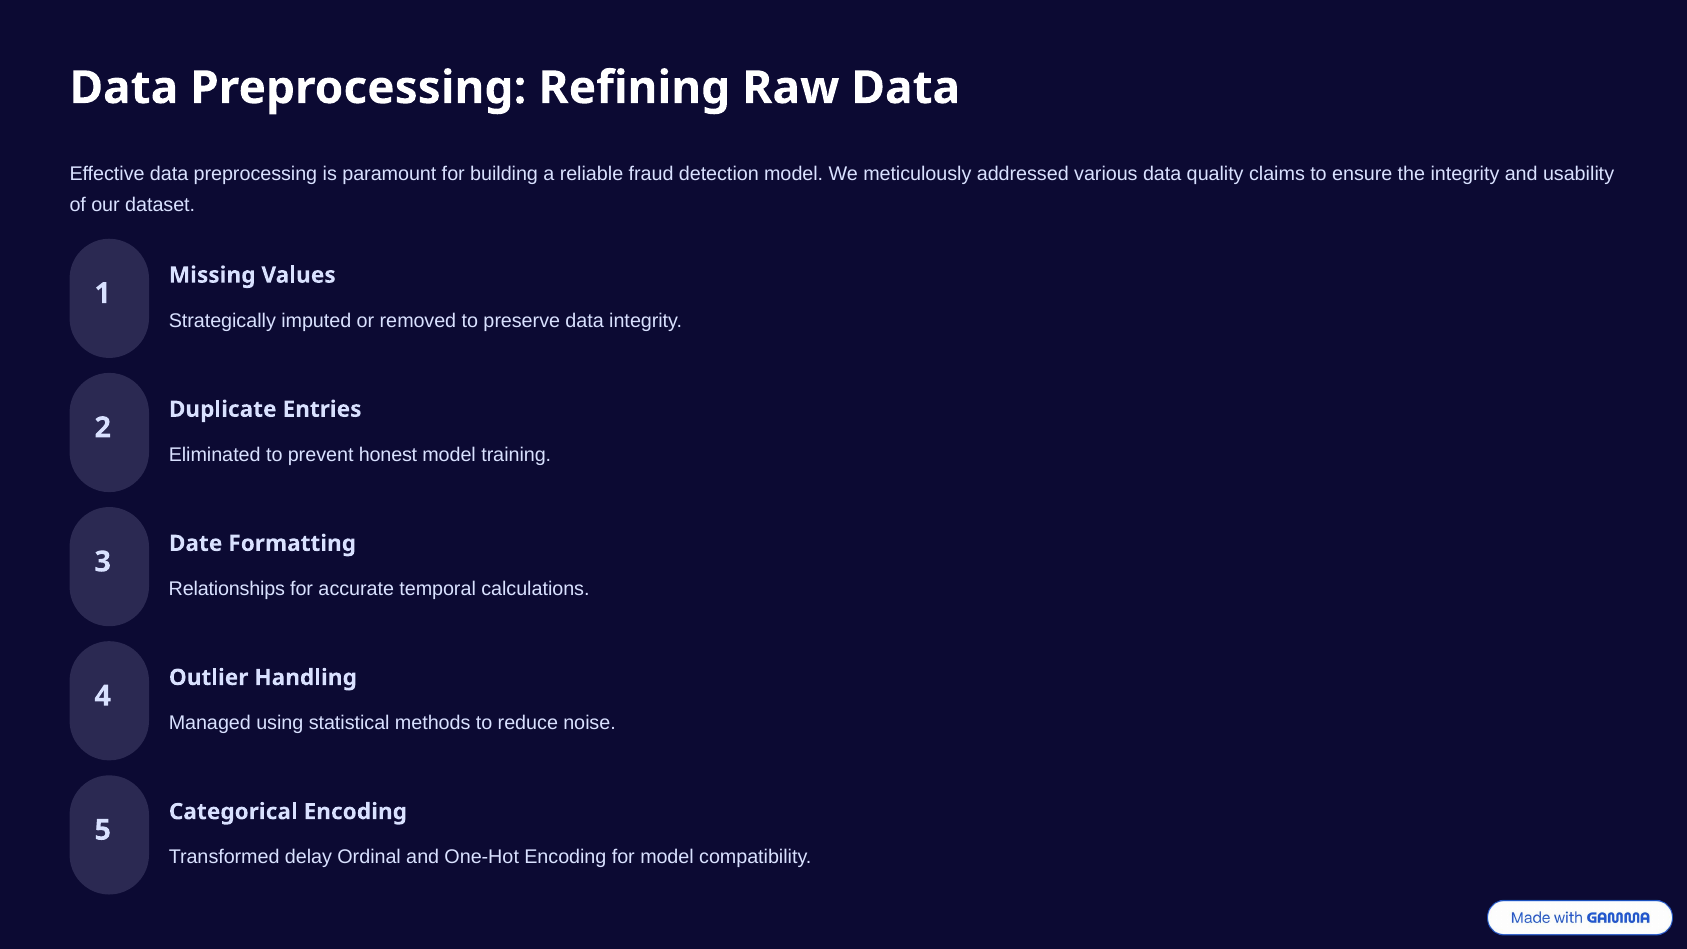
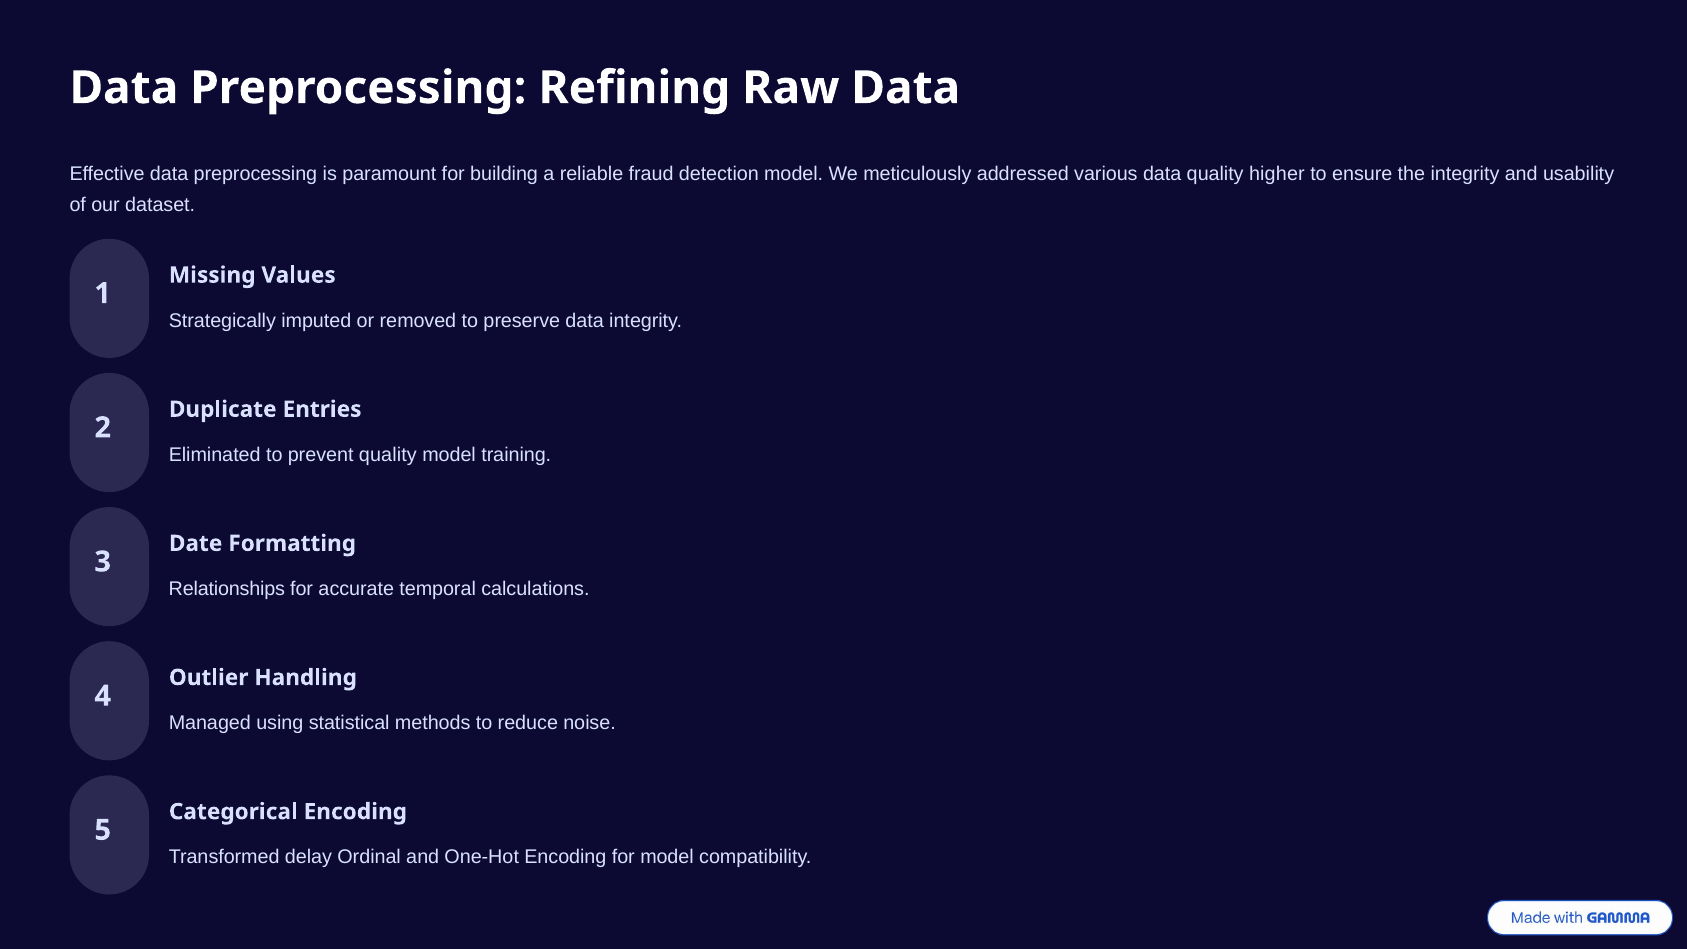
claims: claims -> higher
prevent honest: honest -> quality
